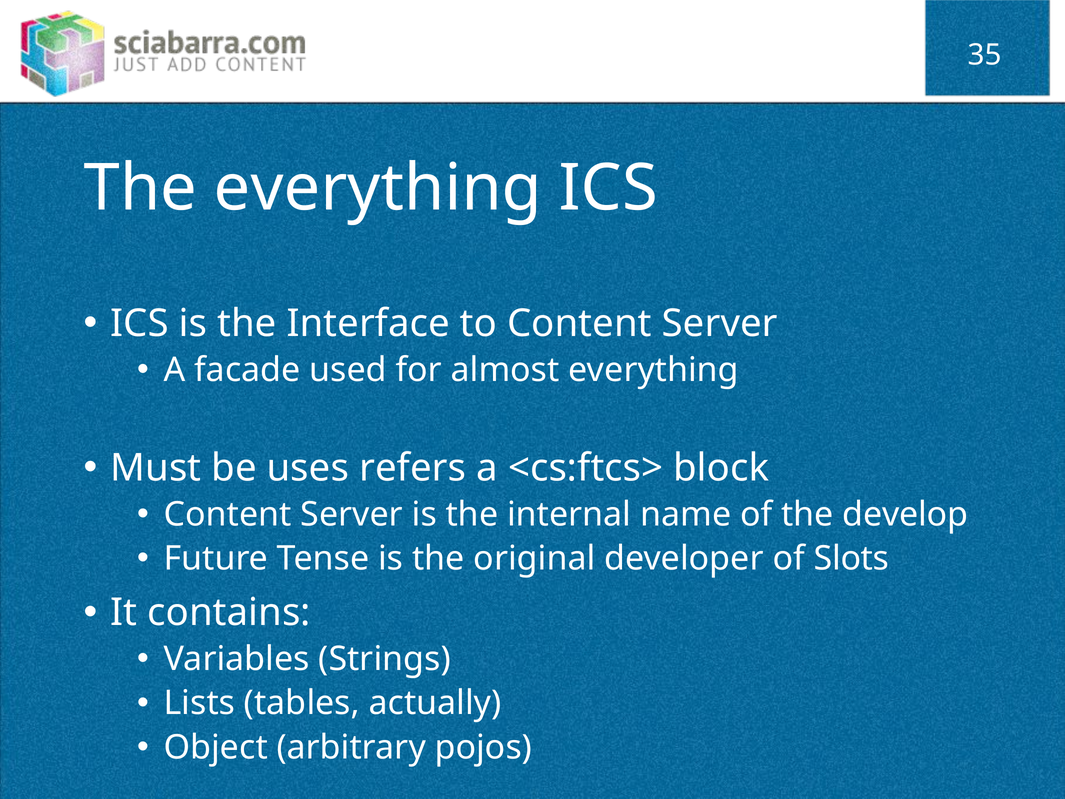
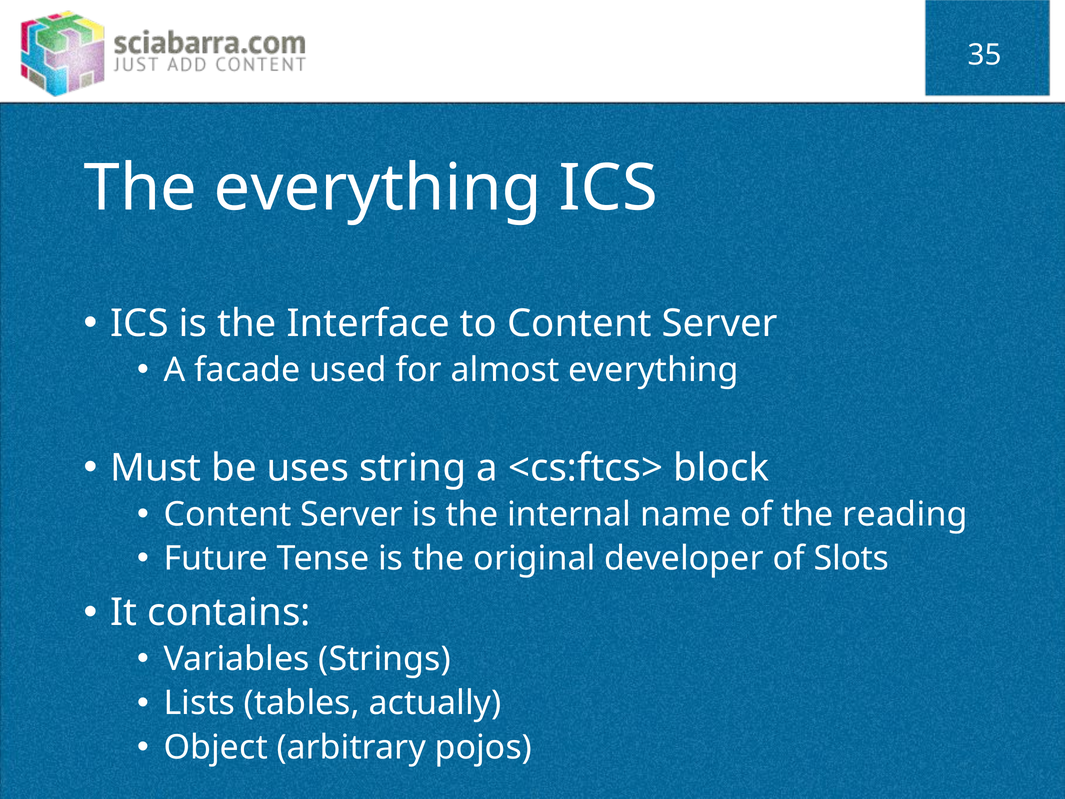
refers: refers -> string
develop: develop -> reading
